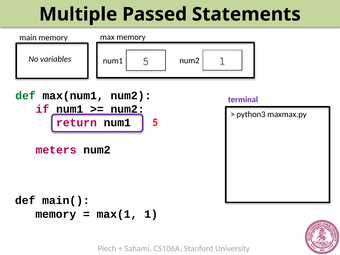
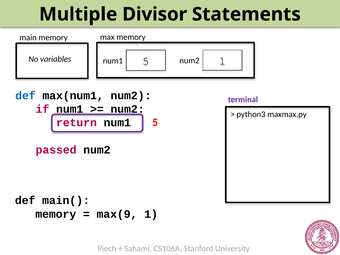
Passed: Passed -> Divisor
def at (25, 96) colour: green -> blue
meters: meters -> passed
max(1: max(1 -> max(9
